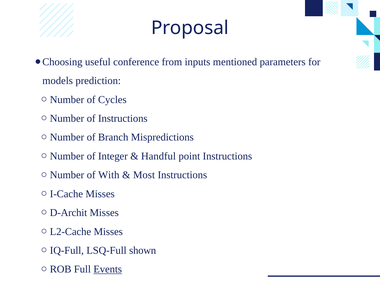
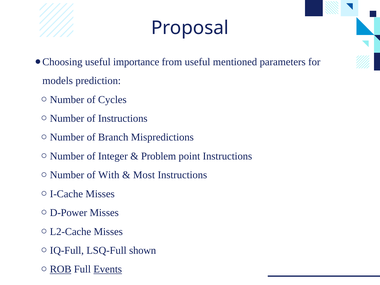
conference: conference -> importance
from inputs: inputs -> useful
Handful: Handful -> Problem
D-Archit: D-Archit -> D-Power
ROB underline: none -> present
